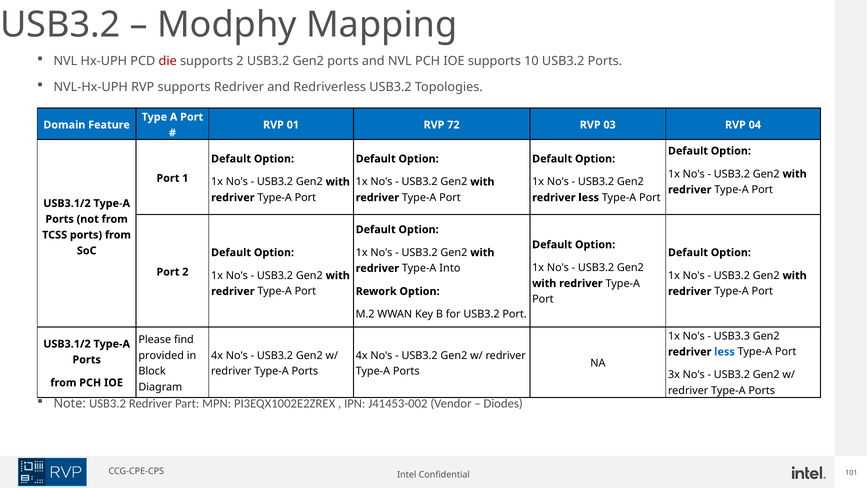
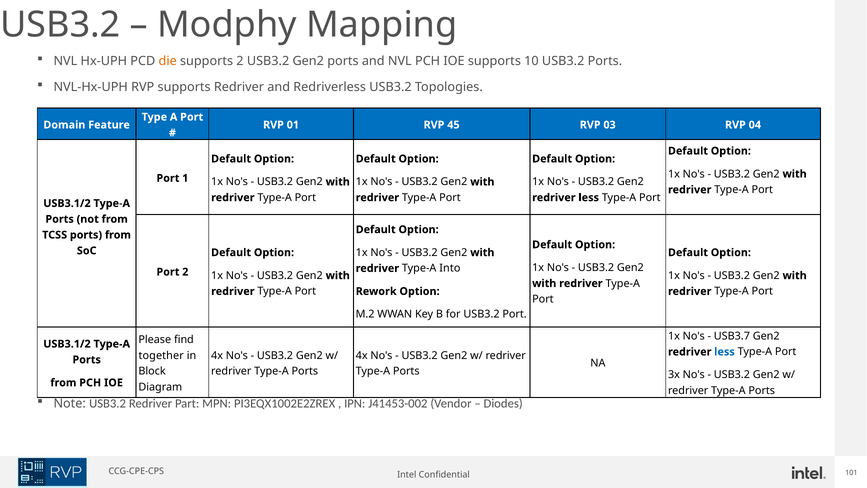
die colour: red -> orange
72: 72 -> 45
USB3.3: USB3.3 -> USB3.7
provided: provided -> together
